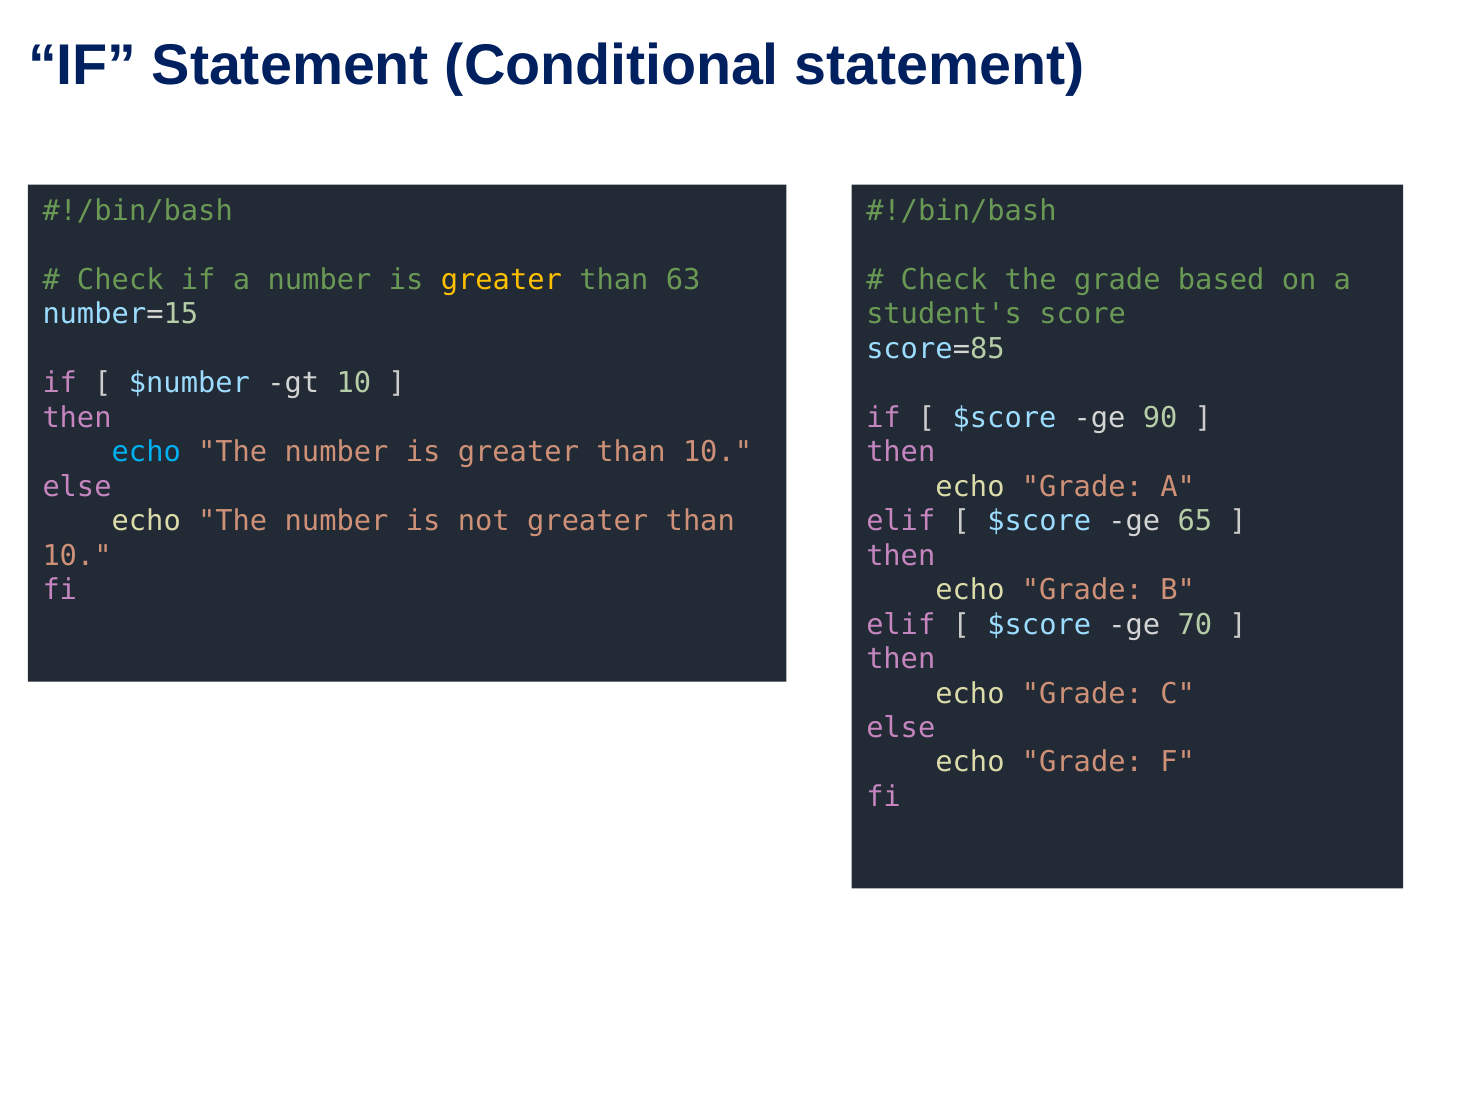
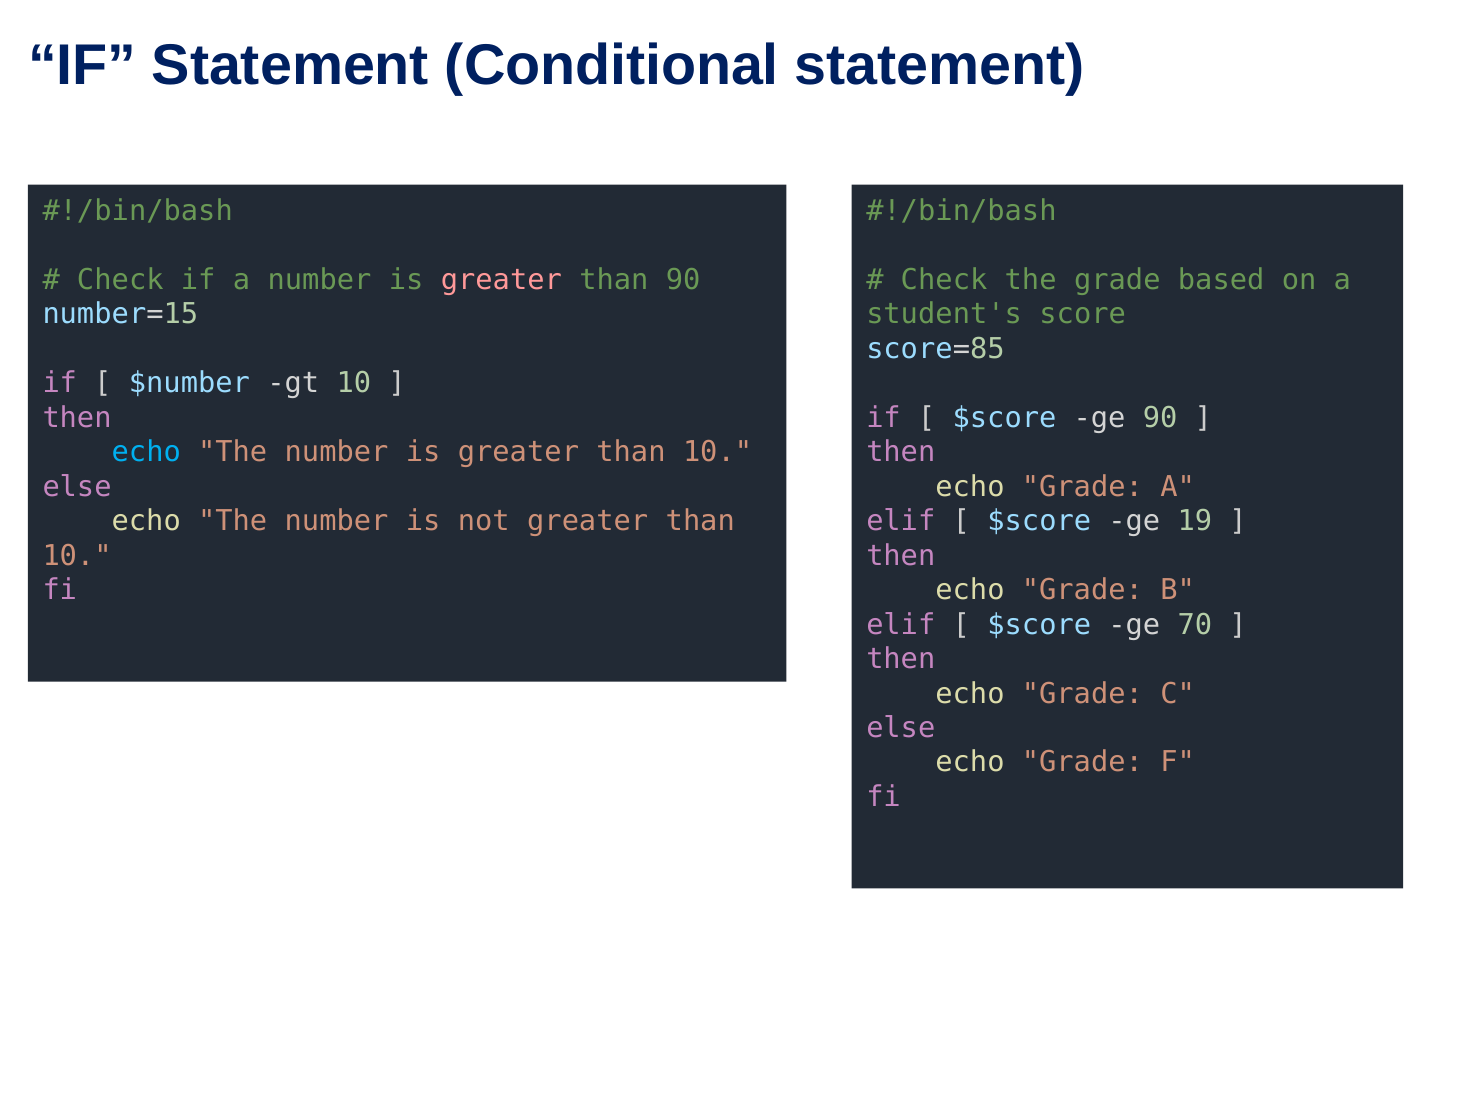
greater at (501, 280) colour: yellow -> pink
than 63: 63 -> 90
65: 65 -> 19
